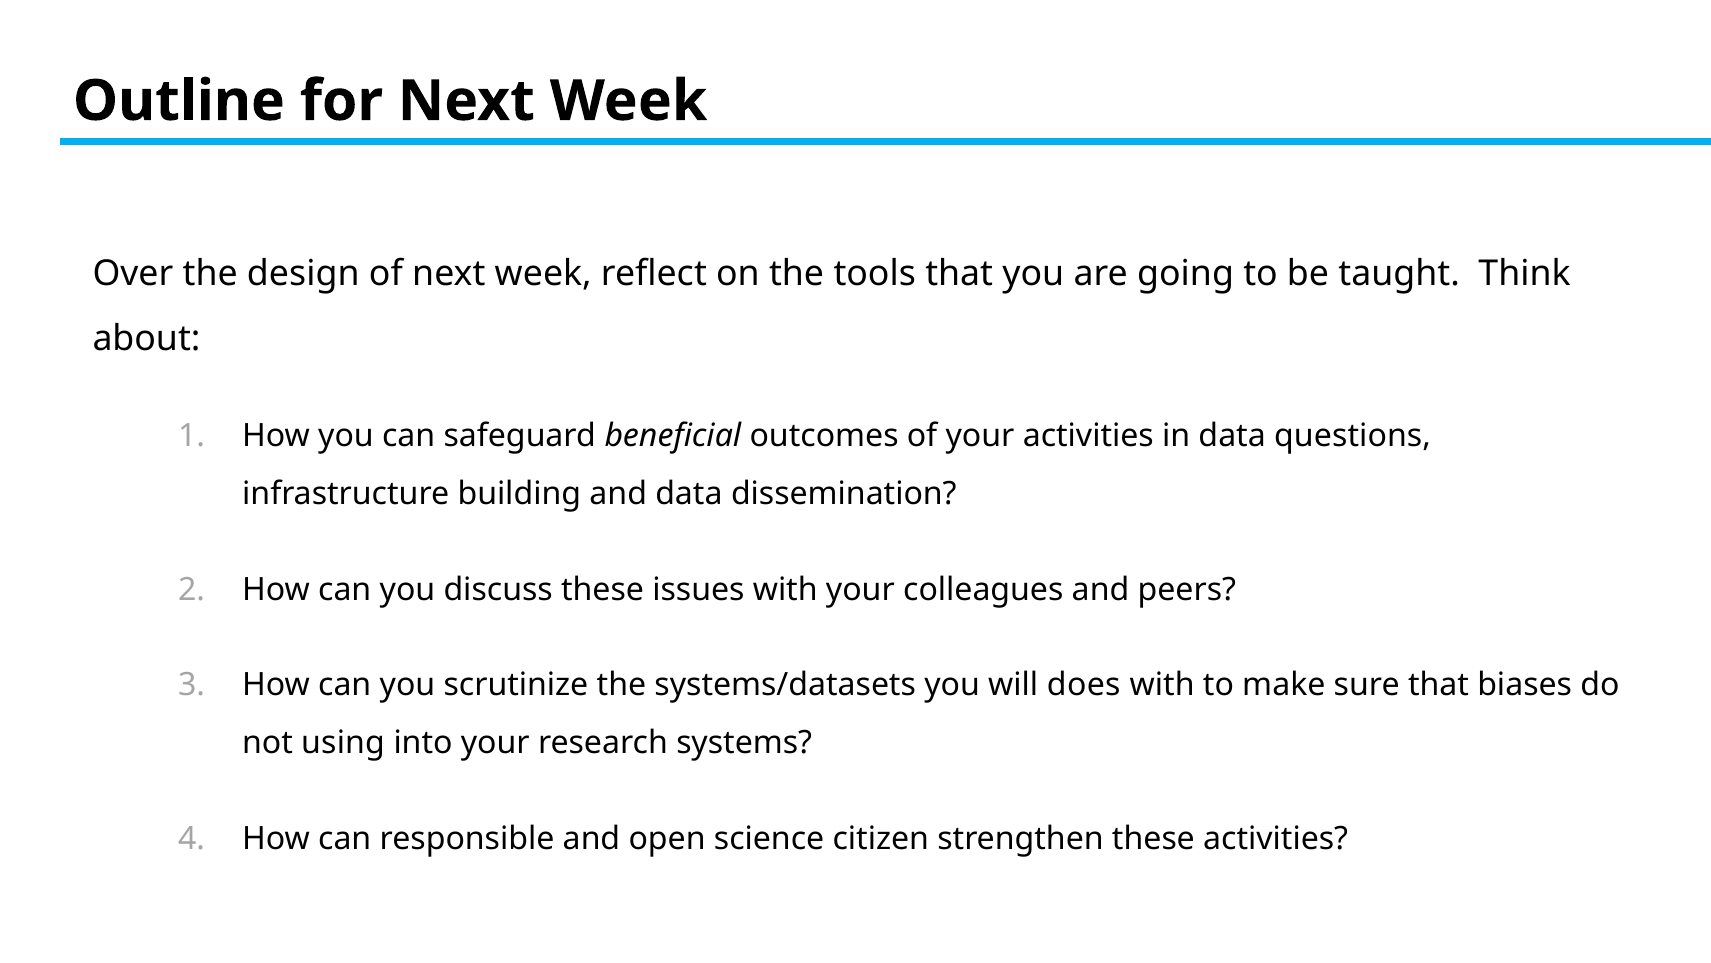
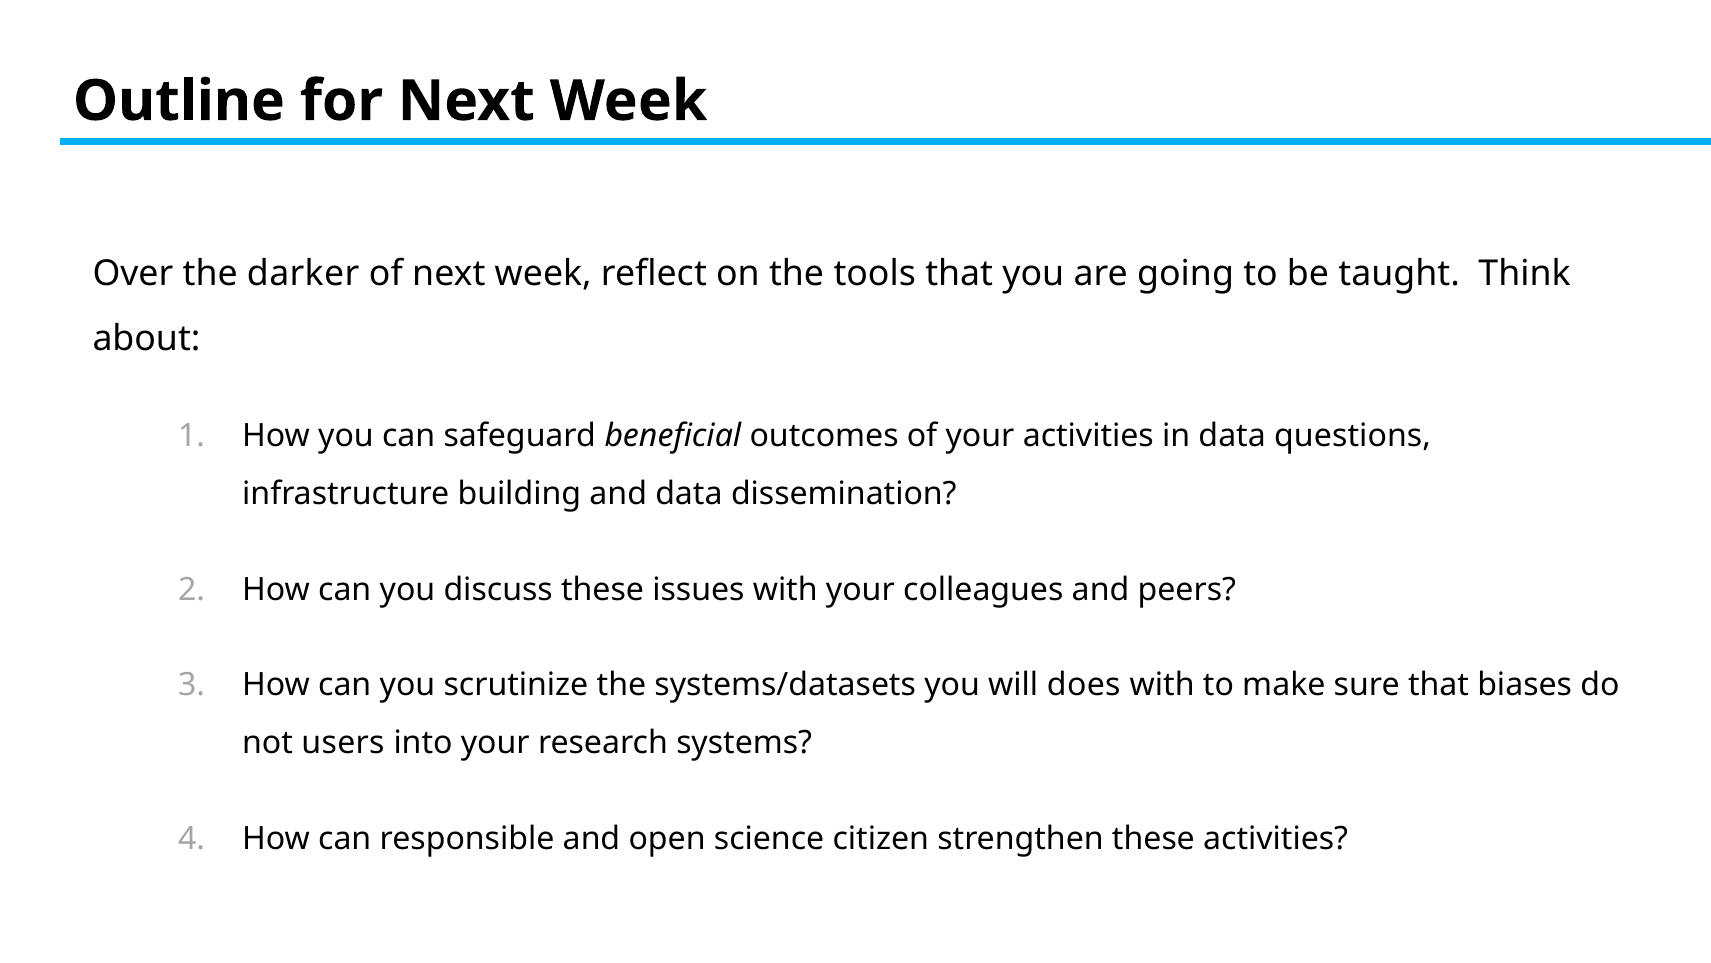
design: design -> darker
using: using -> users
